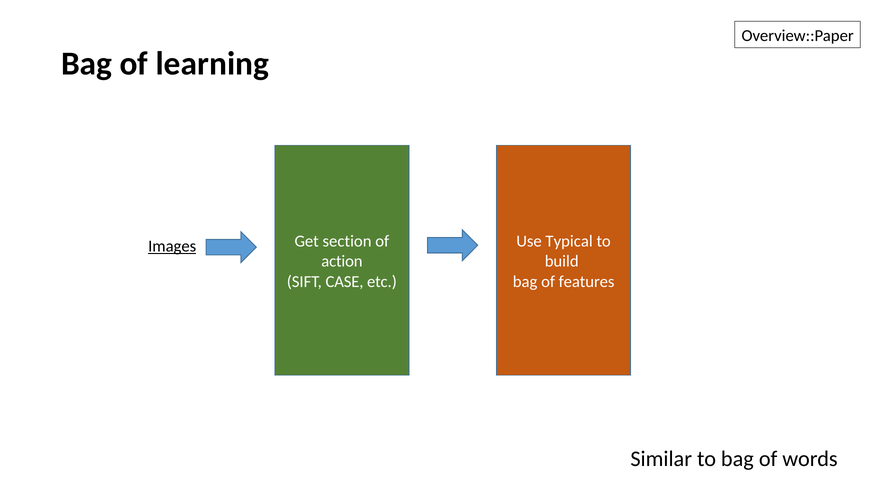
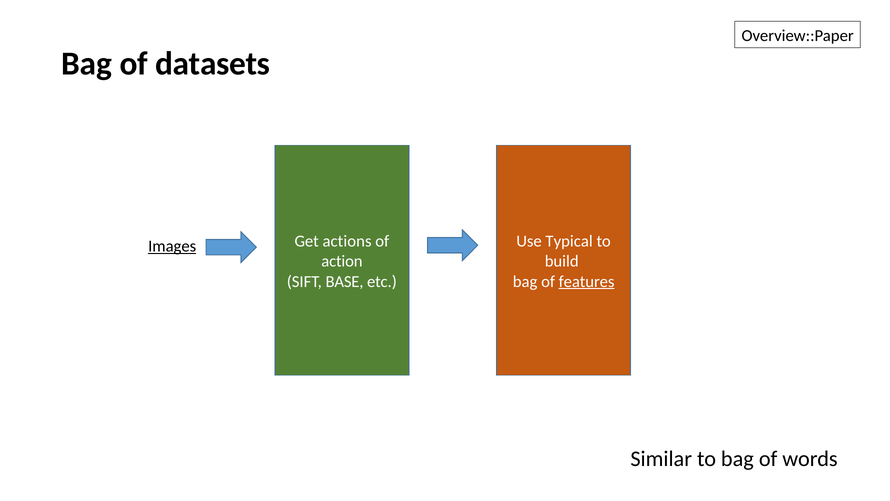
learning: learning -> datasets
section: section -> actions
CASE: CASE -> BASE
features underline: none -> present
